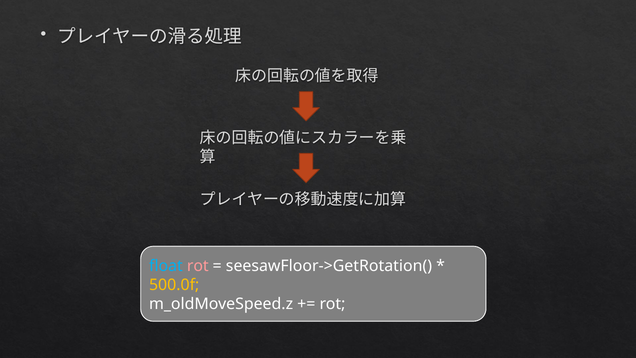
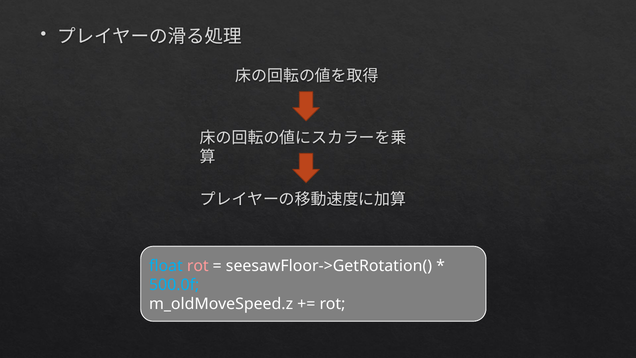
500.0f colour: yellow -> light blue
